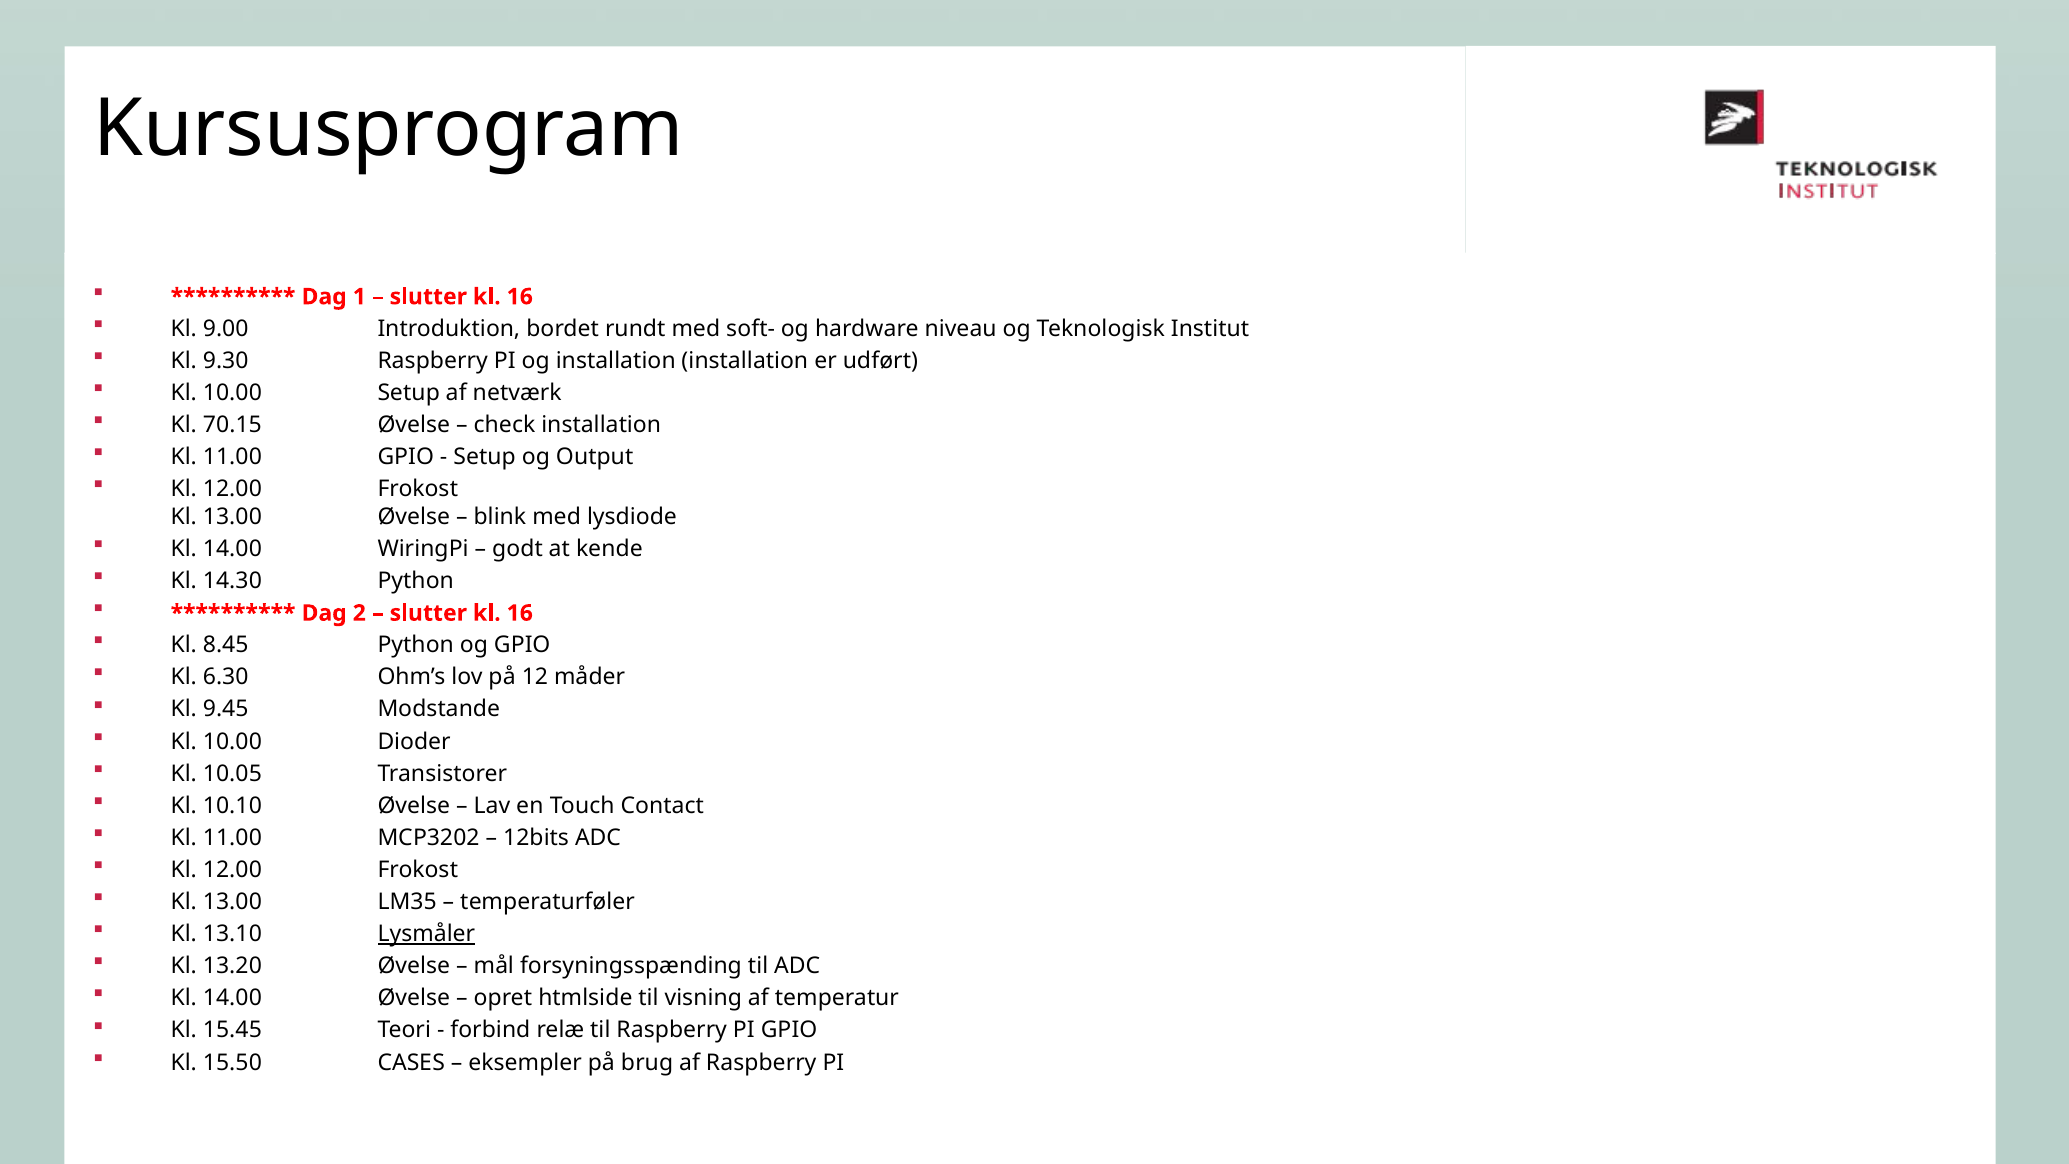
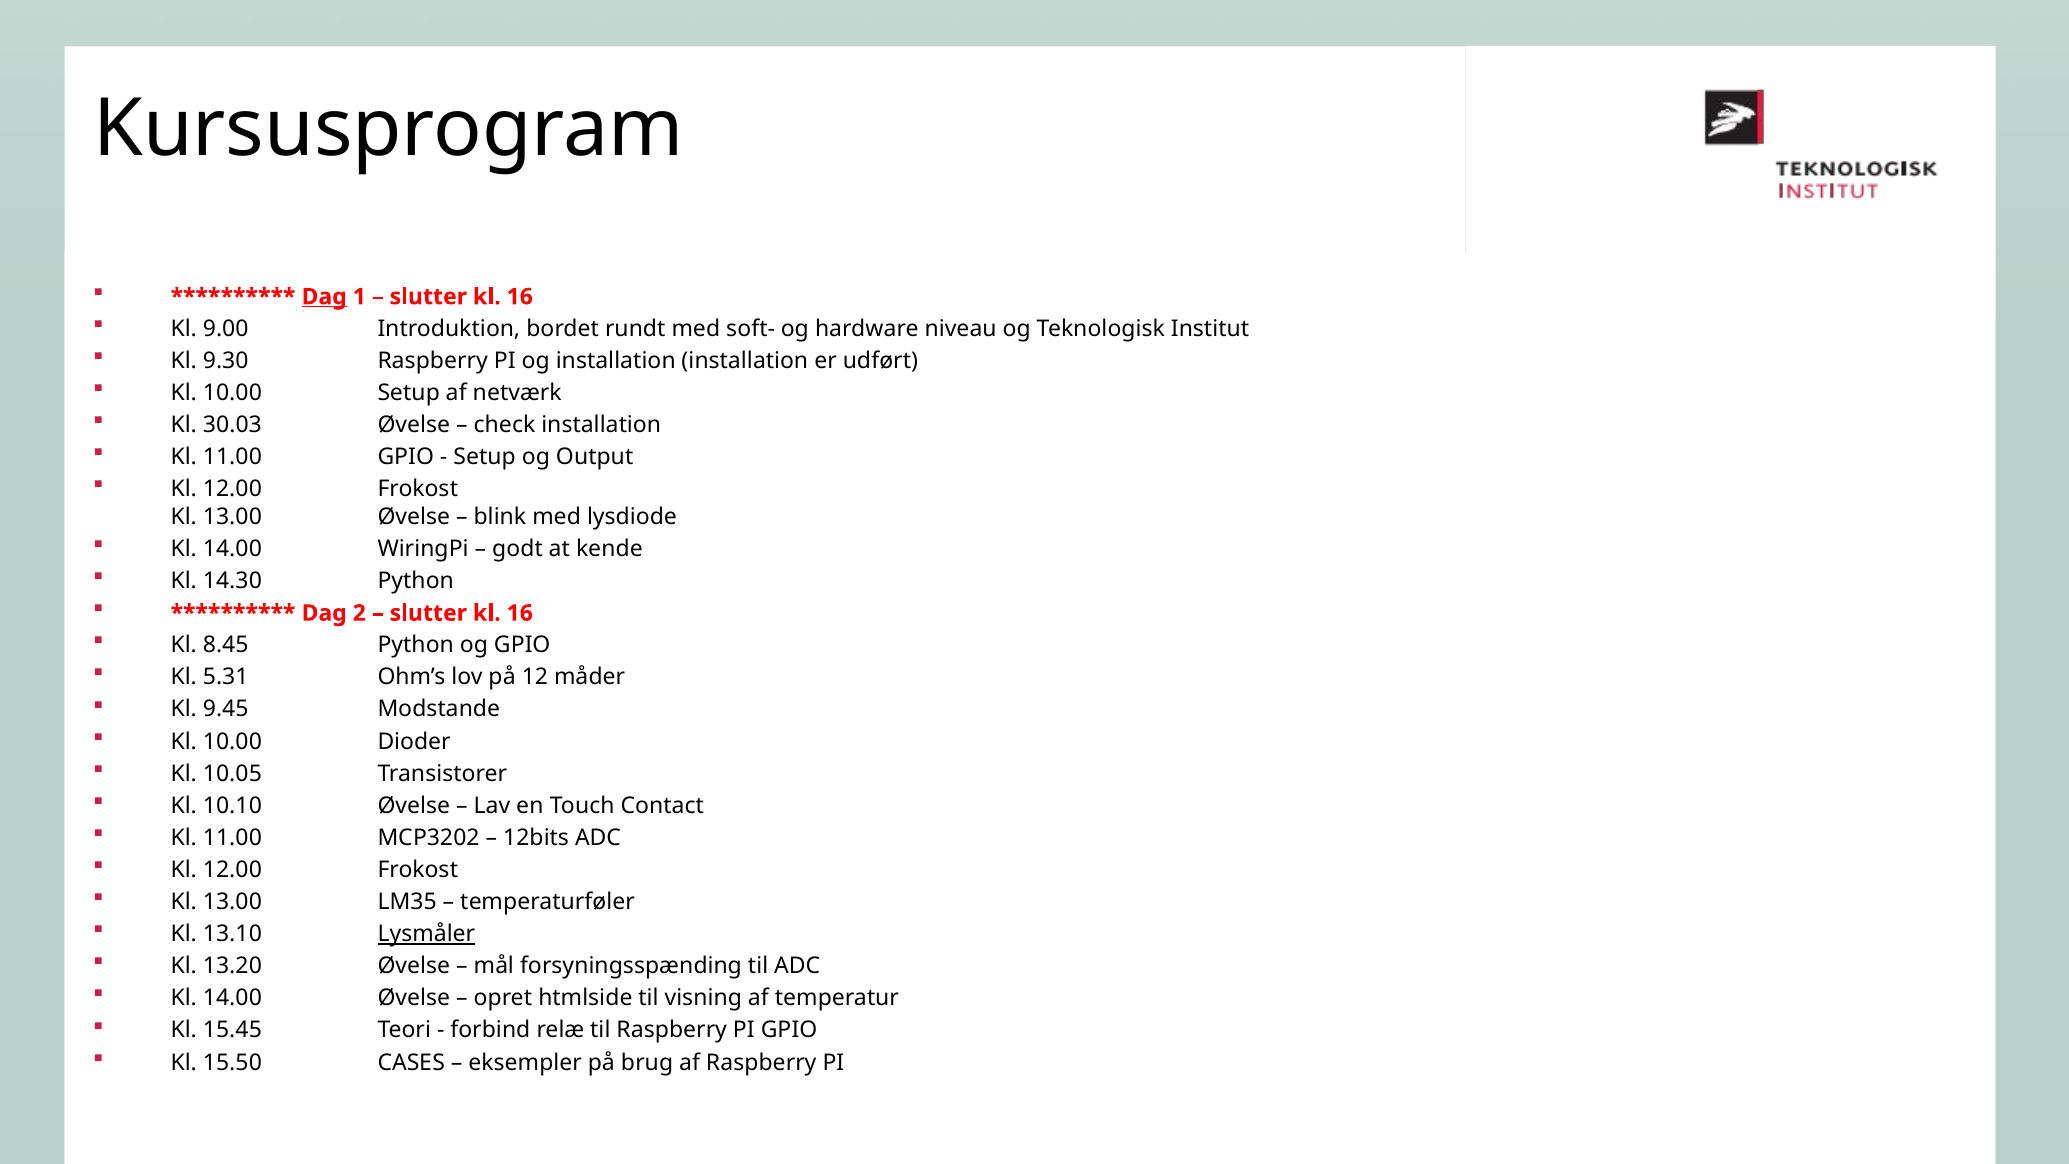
Dag at (324, 297) underline: none -> present
70.15: 70.15 -> 30.03
6.30: 6.30 -> 5.31
